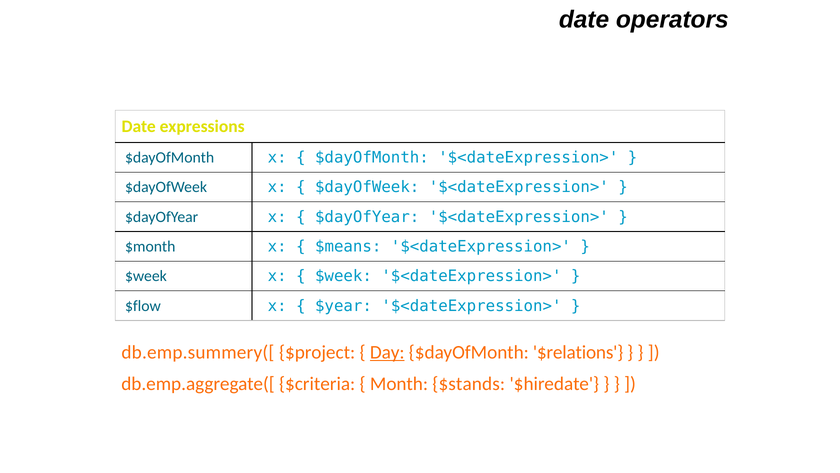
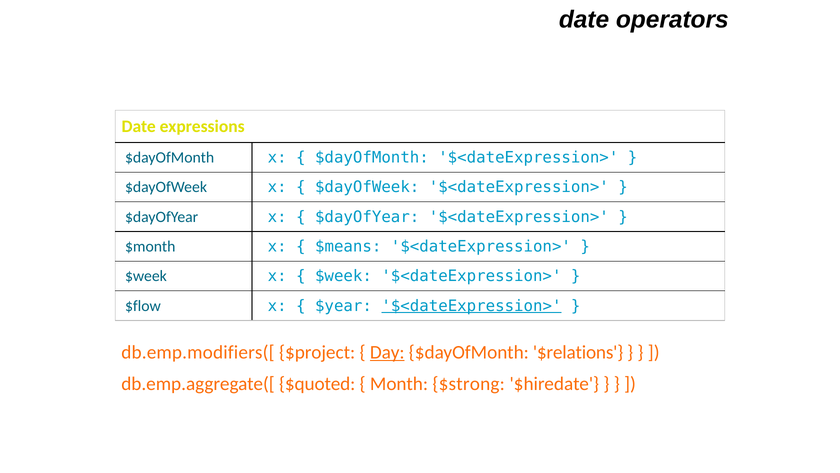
$<dateExpression> at (471, 306) underline: none -> present
db.emp.summery([: db.emp.summery([ -> db.emp.modifiers([
$criteria: $criteria -> $quoted
$stands: $stands -> $strong
